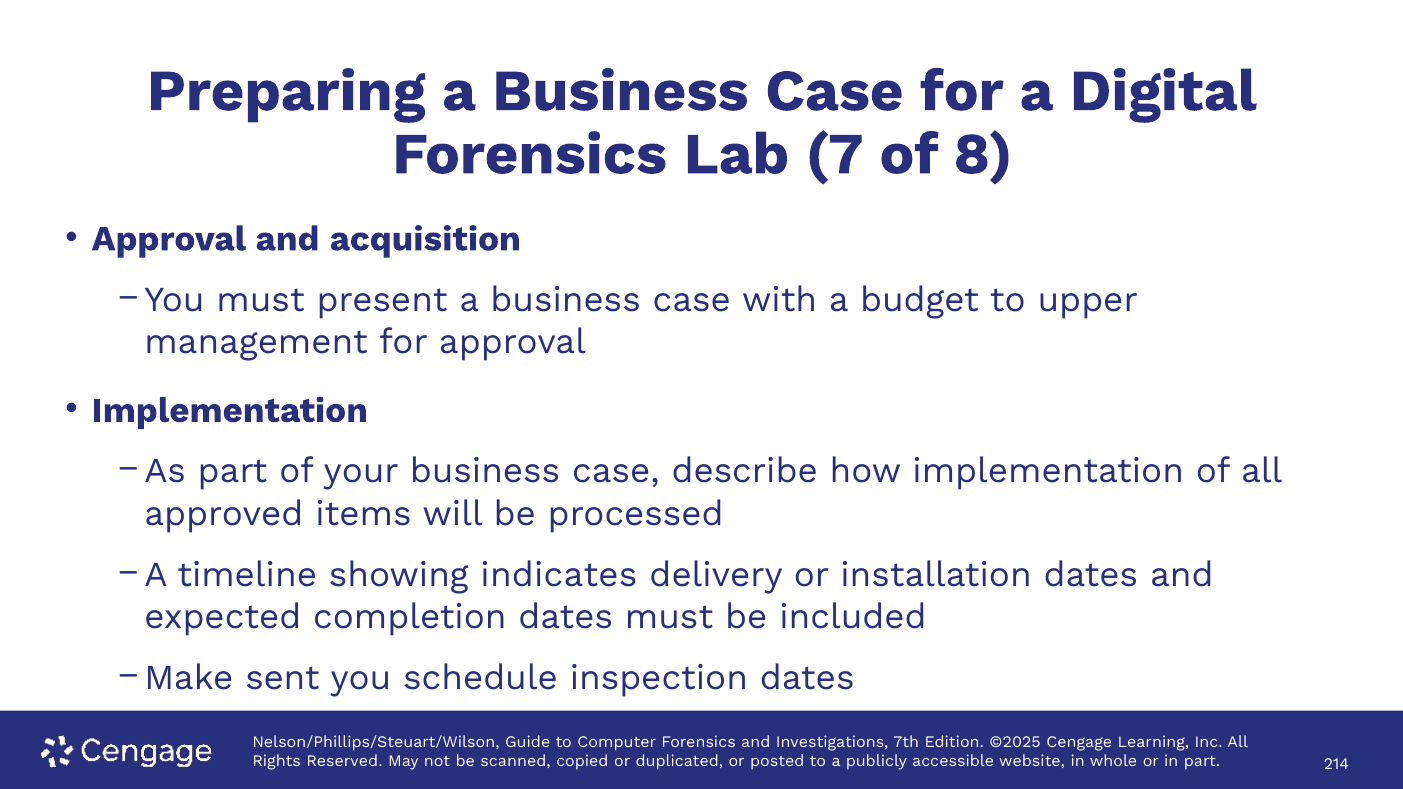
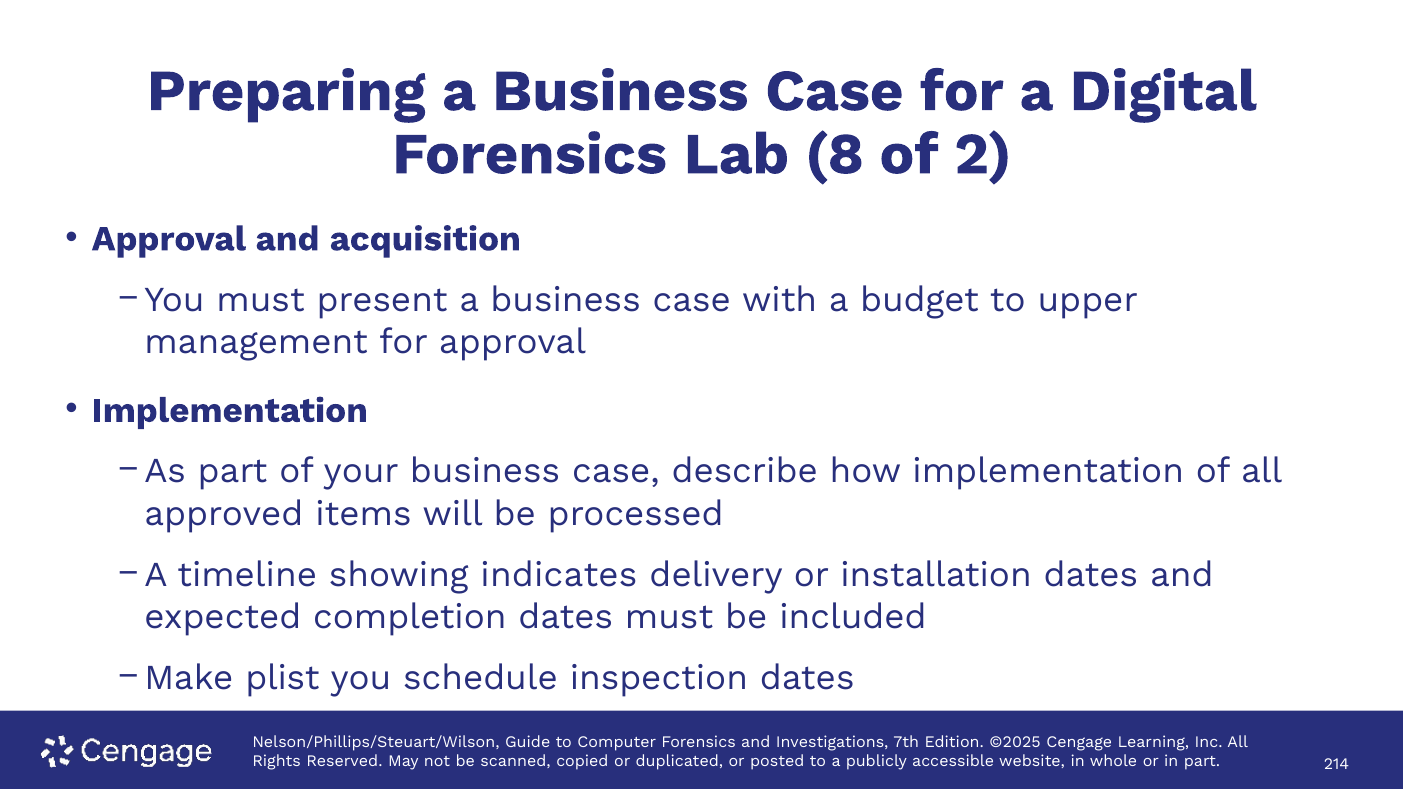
7: 7 -> 8
8: 8 -> 2
sent: sent -> plist
